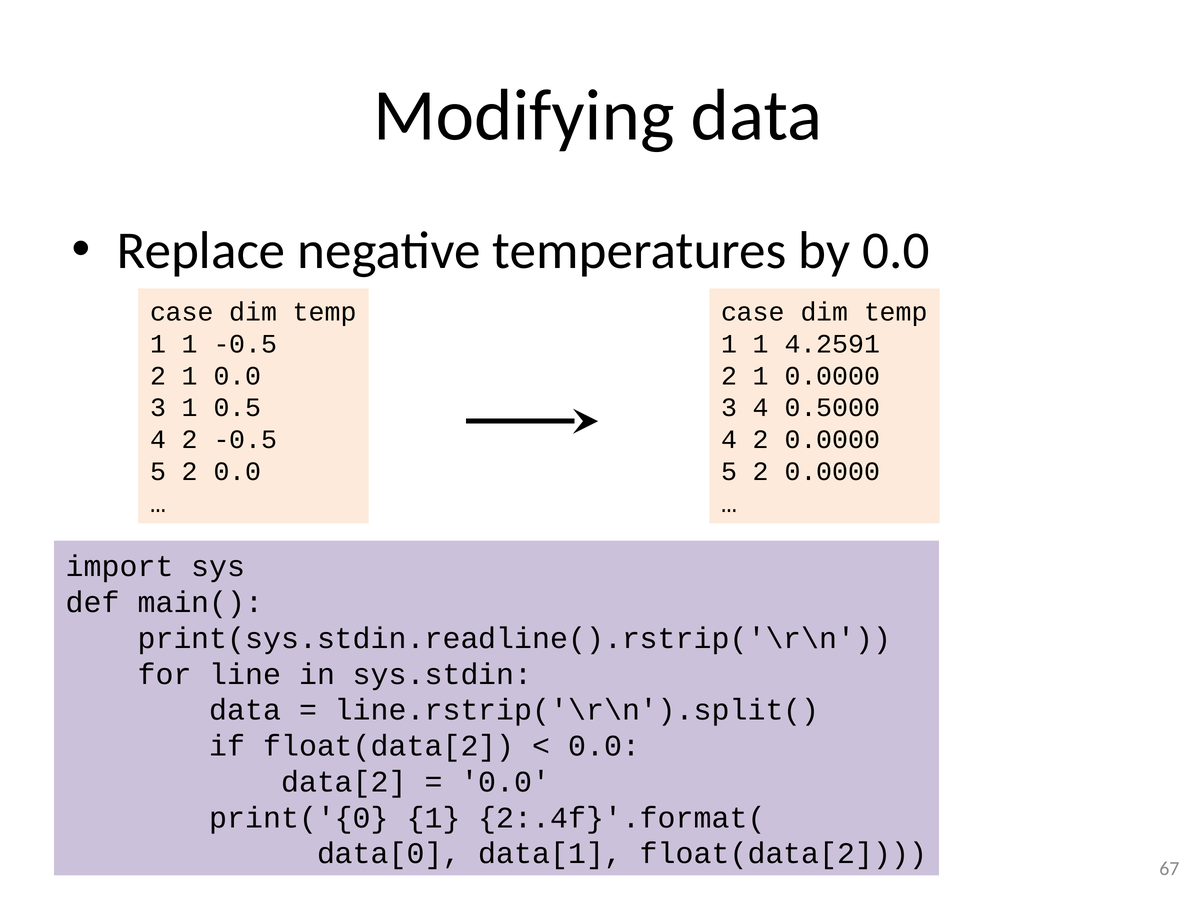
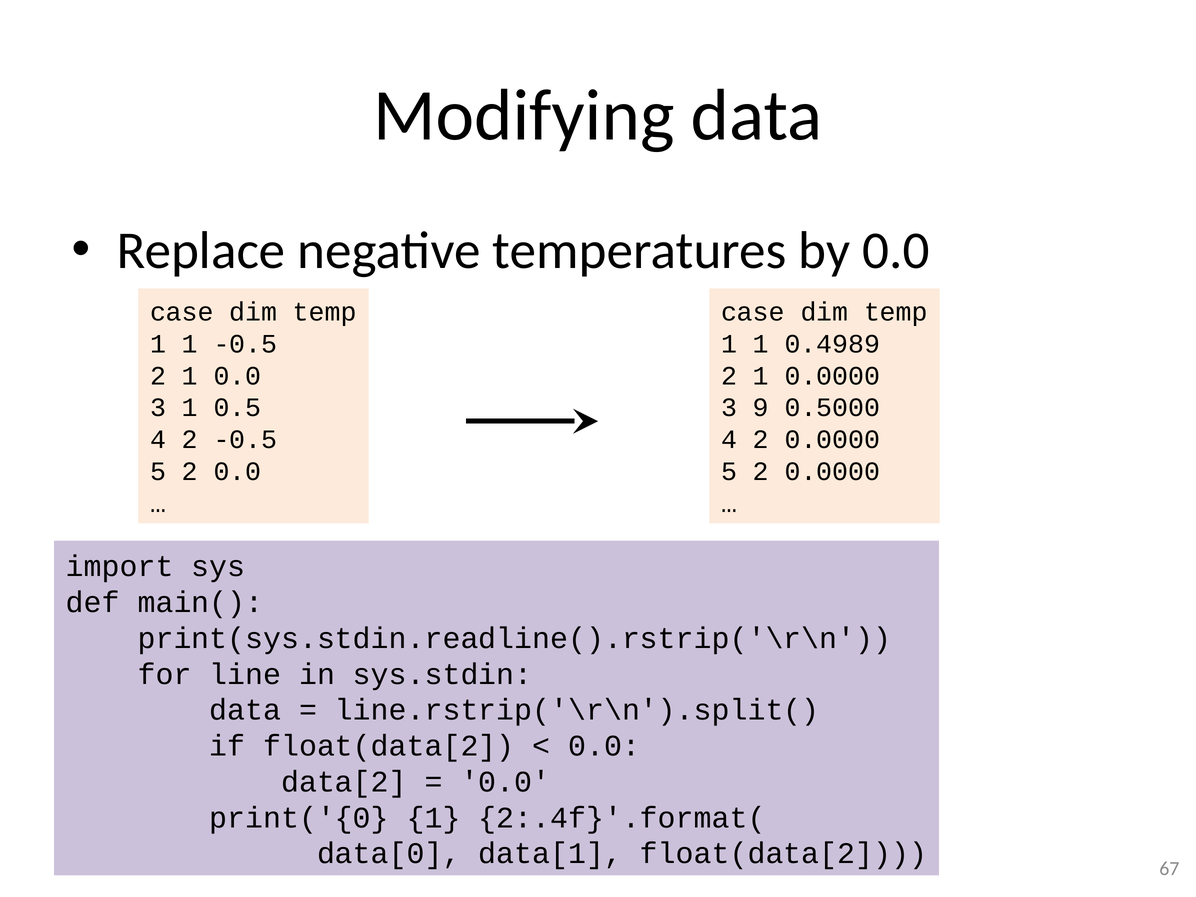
4.2591: 4.2591 -> 0.4989
3 4: 4 -> 9
